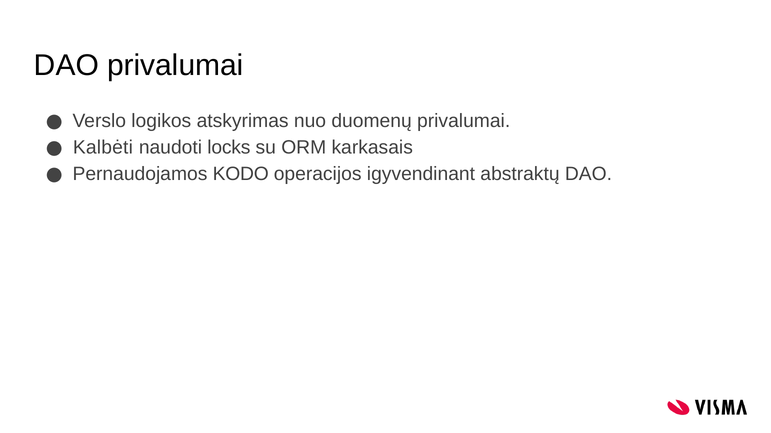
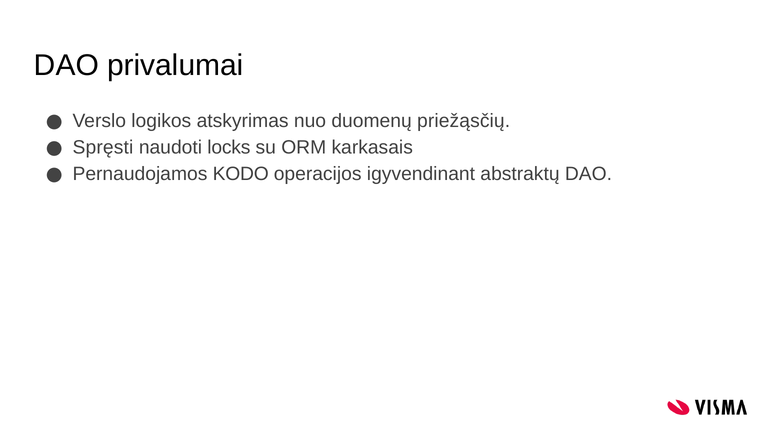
duomenų privalumai: privalumai -> priežąsčių
Kalbėti: Kalbėti -> Spręsti
